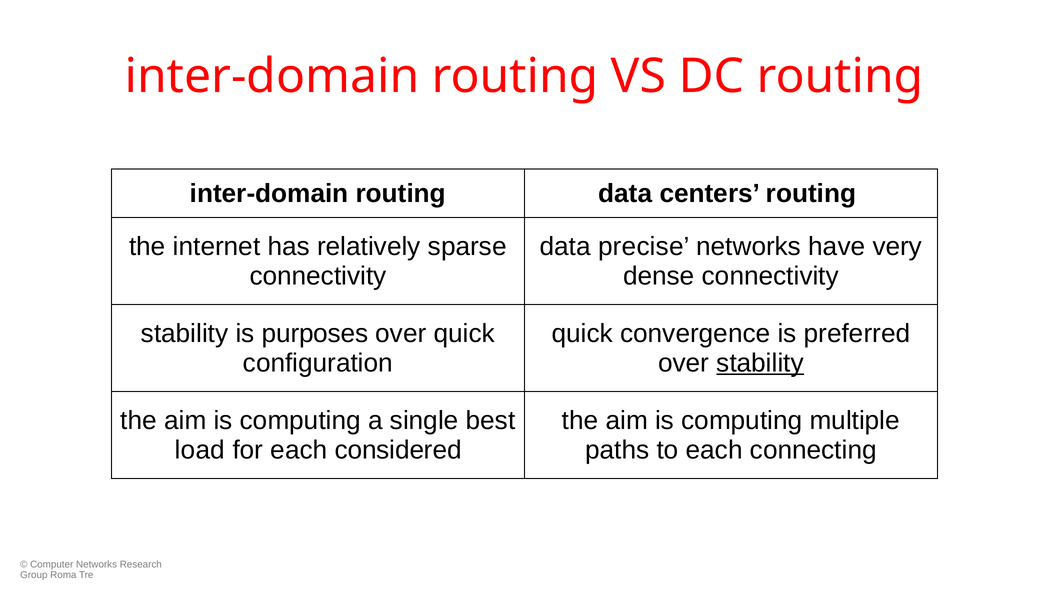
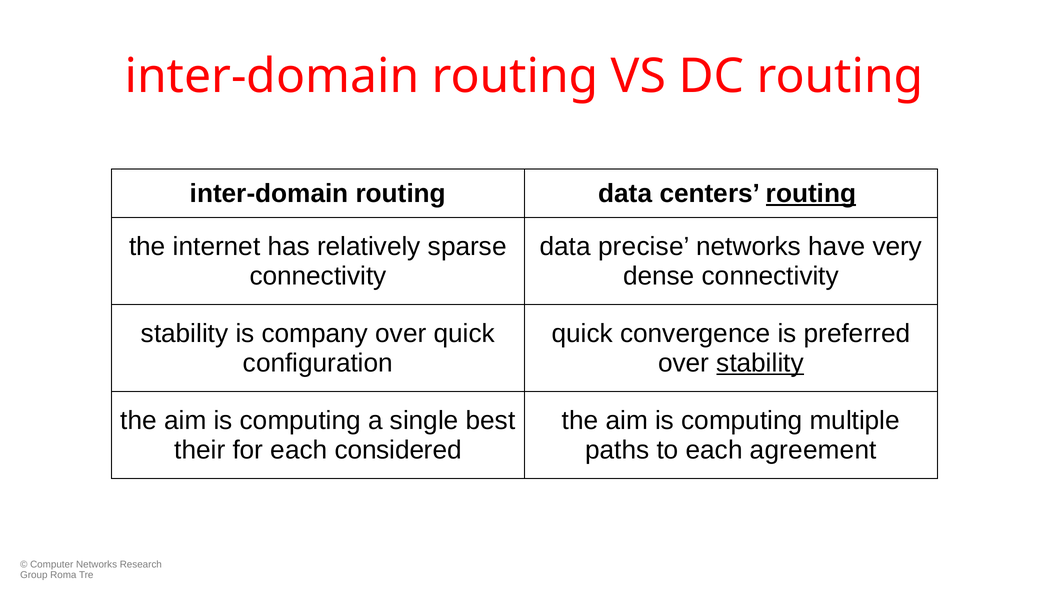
routing at (811, 194) underline: none -> present
purposes: purposes -> company
load: load -> their
connecting: connecting -> agreement
